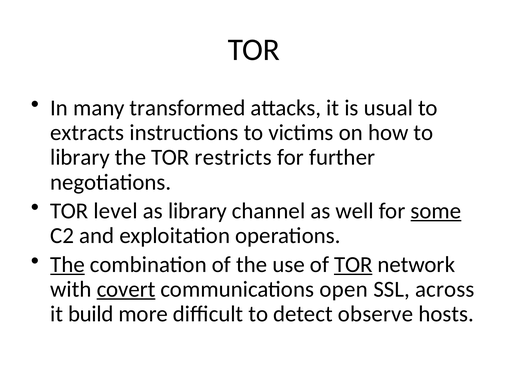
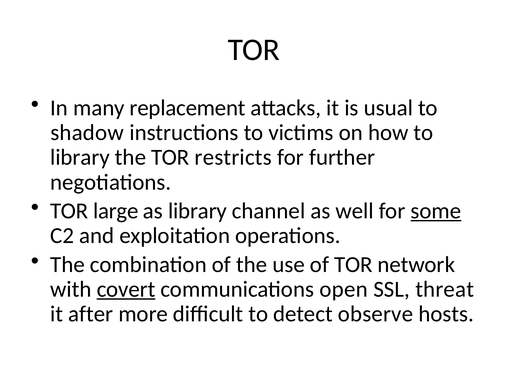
transformed: transformed -> replacement
extracts: extracts -> shadow
level: level -> large
The at (67, 265) underline: present -> none
TOR at (353, 265) underline: present -> none
across: across -> threat
build: build -> after
